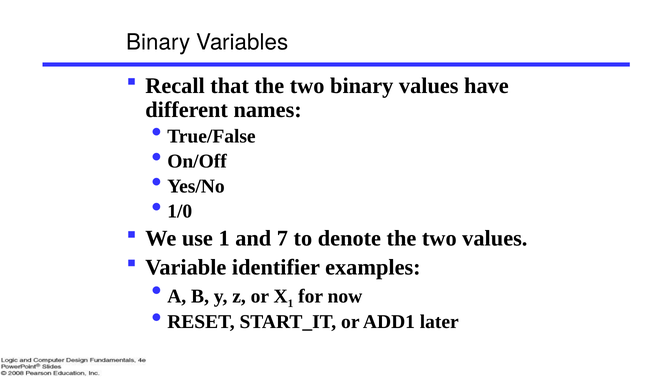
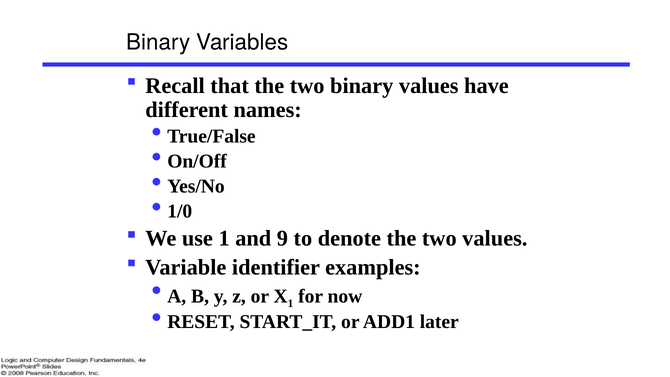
7: 7 -> 9
